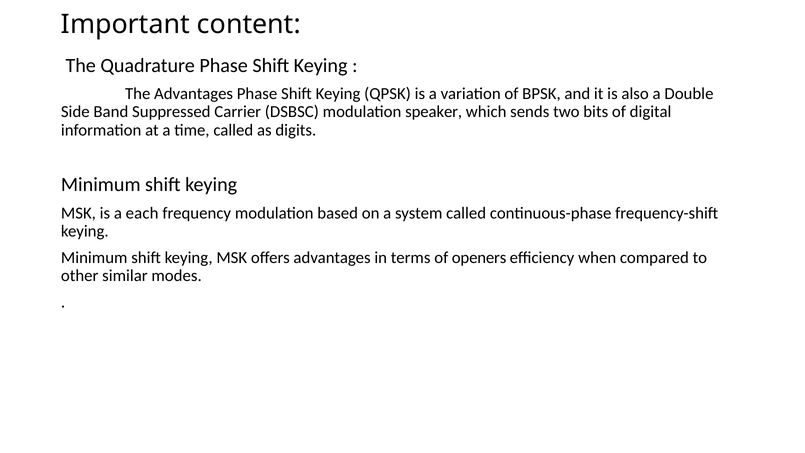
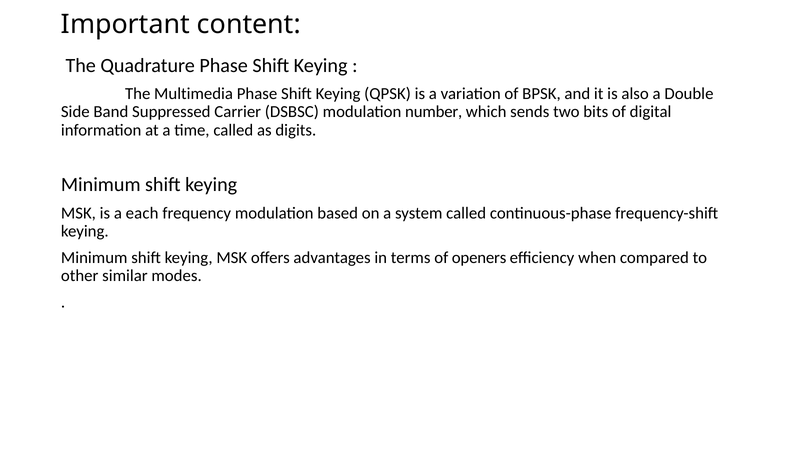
The Advantages: Advantages -> Multimedia
speaker: speaker -> number
